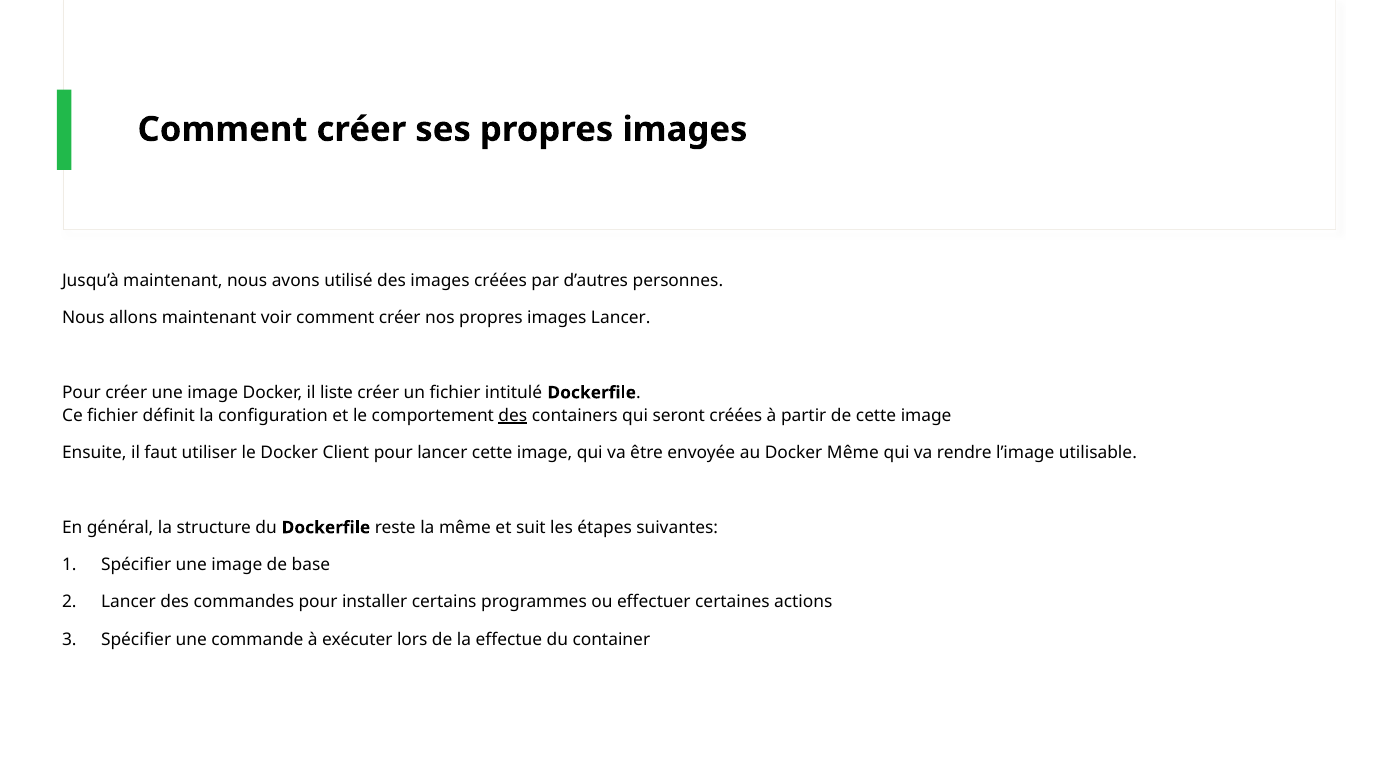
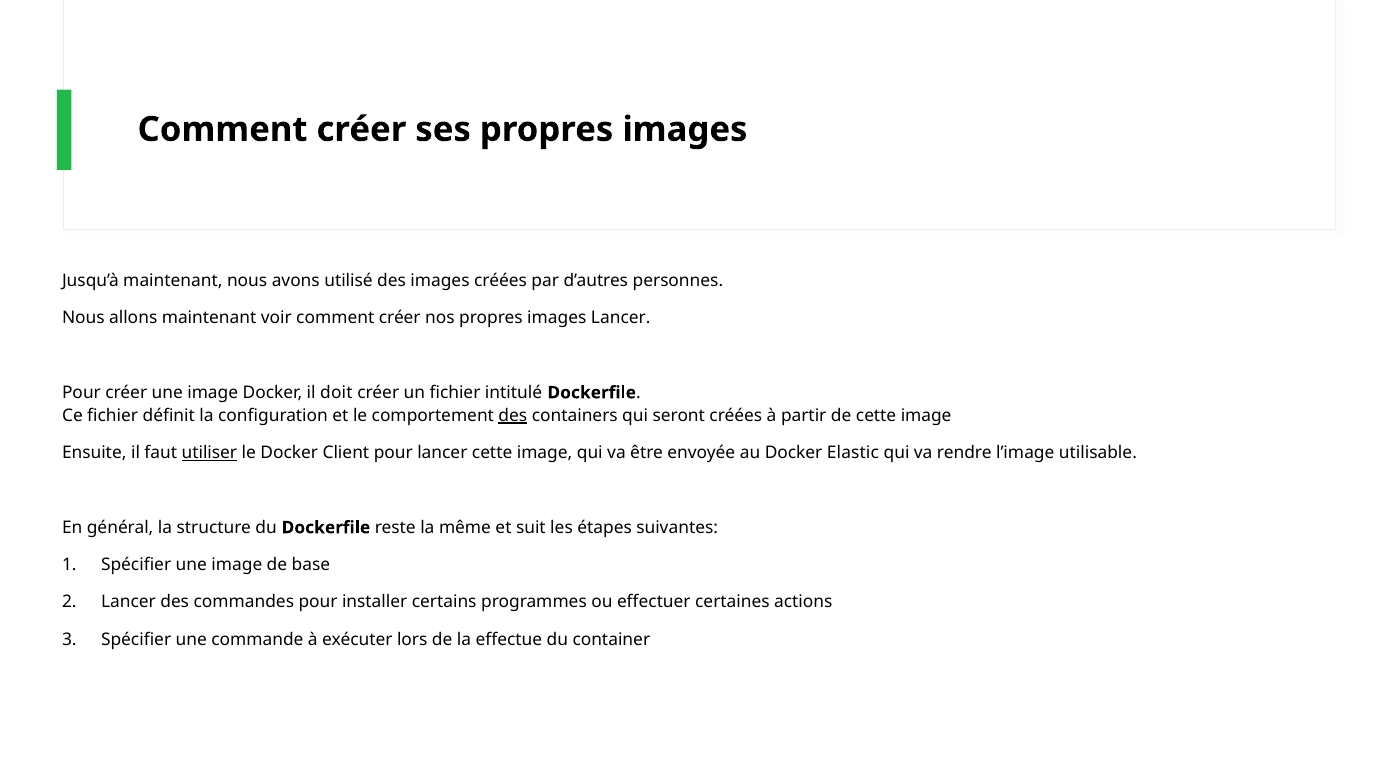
liste: liste -> doit
utiliser underline: none -> present
Docker Même: Même -> Elastic
